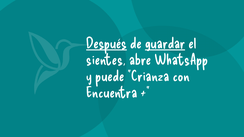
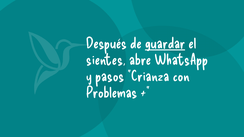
Después underline: present -> none
puede: puede -> pasos
Encuentra: Encuentra -> Problemas
